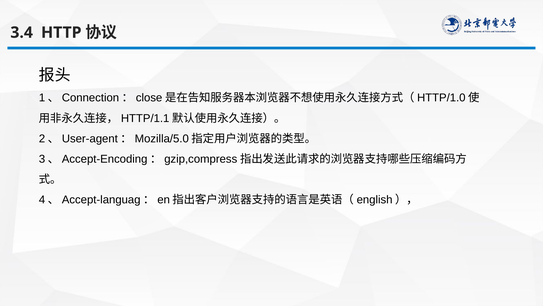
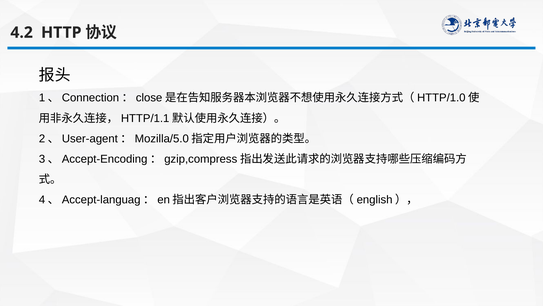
3.4: 3.4 -> 4.2
